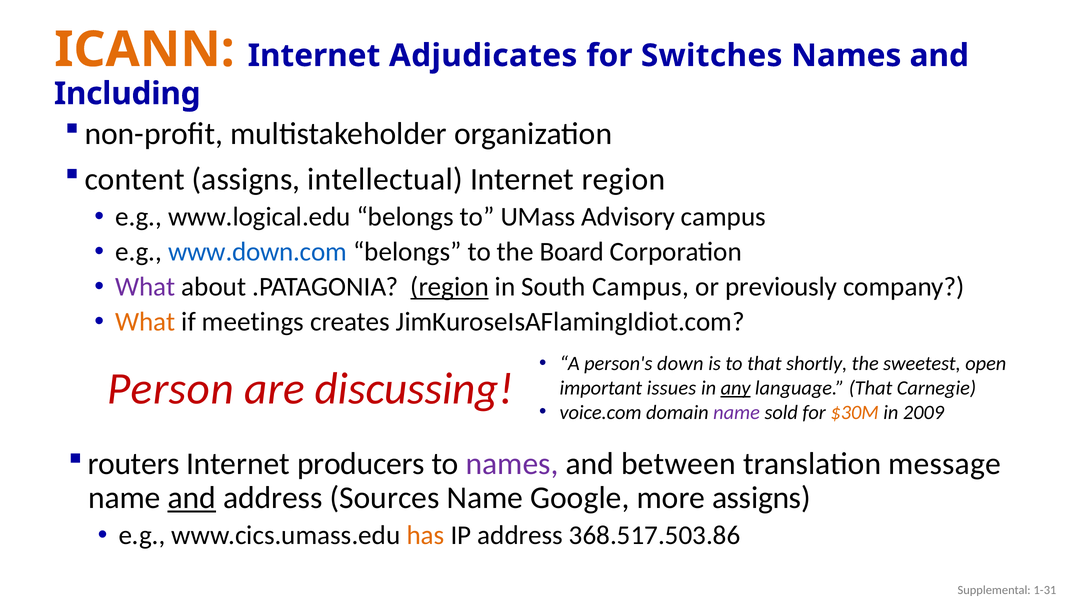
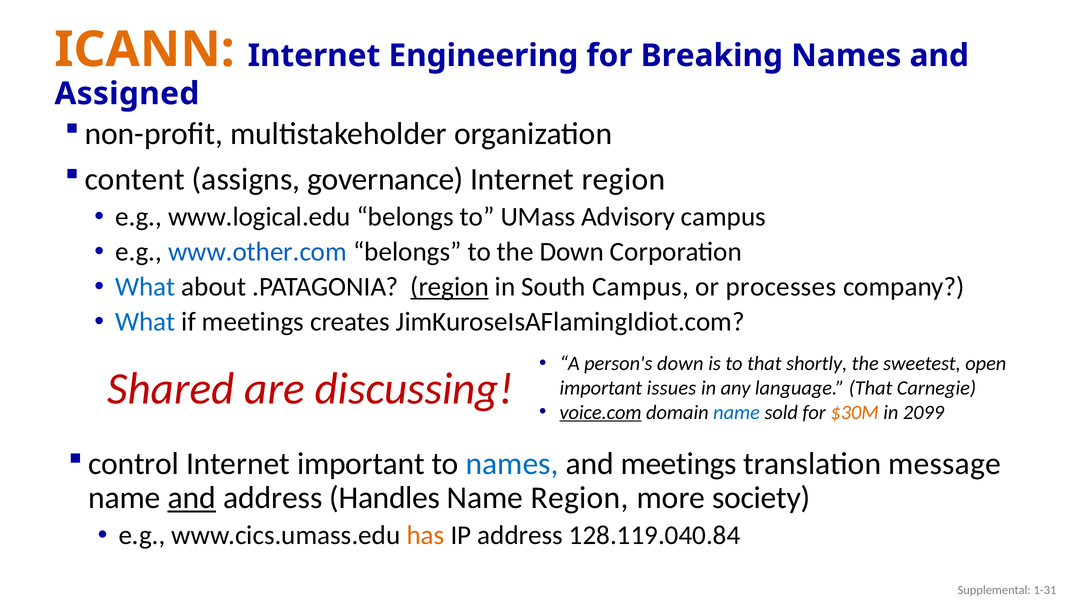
Adjudicates: Adjudicates -> Engineering
Switches: Switches -> Breaking
Including: Including -> Assigned
intellectual: intellectual -> governance
www.down.com: www.down.com -> www.other.com
the Board: Board -> Down
What at (145, 287) colour: purple -> blue
previously: previously -> processes
What at (145, 322) colour: orange -> blue
Person: Person -> Shared
any underline: present -> none
voice.com underline: none -> present
name at (737, 413) colour: purple -> blue
2009: 2009 -> 2099
routers: routers -> control
Internet producers: producers -> important
names at (512, 464) colour: purple -> blue
and between: between -> meetings
Sources: Sources -> Handles
Name Google: Google -> Region
more assigns: assigns -> society
368.517.503.86: 368.517.503.86 -> 128.119.040.84
